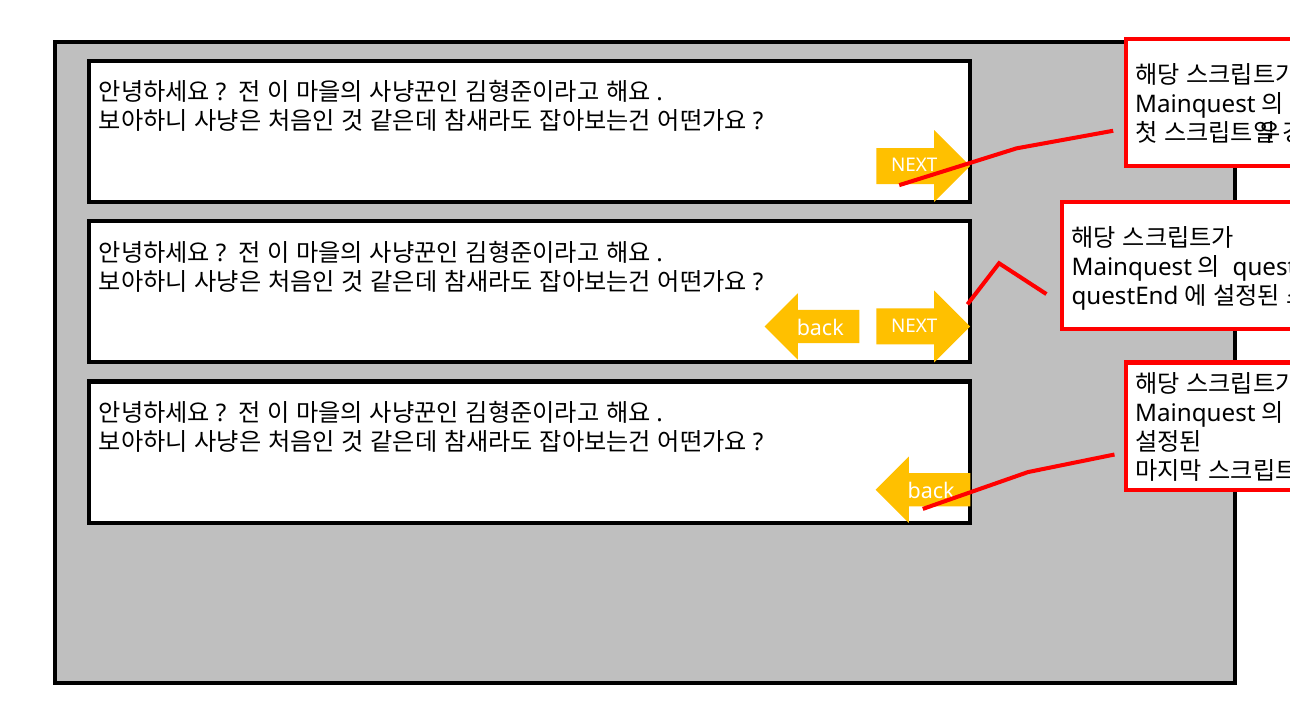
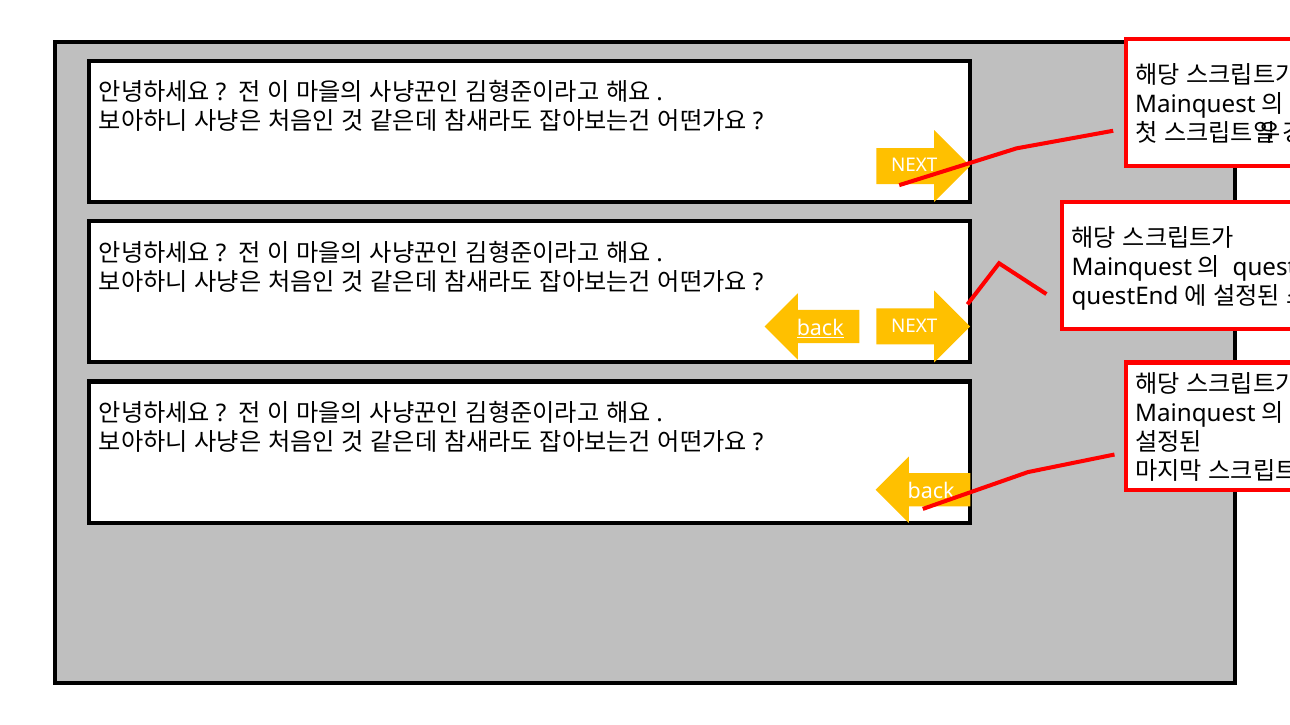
back at (820, 328) underline: none -> present
